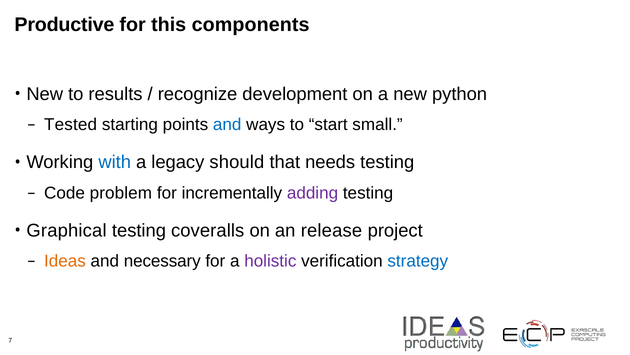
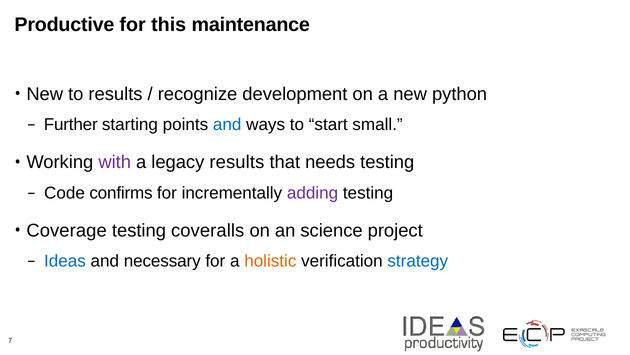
components: components -> maintenance
Tested: Tested -> Further
with colour: blue -> purple
legacy should: should -> results
problem: problem -> confirms
Graphical: Graphical -> Coverage
release: release -> science
Ideas colour: orange -> blue
holistic colour: purple -> orange
